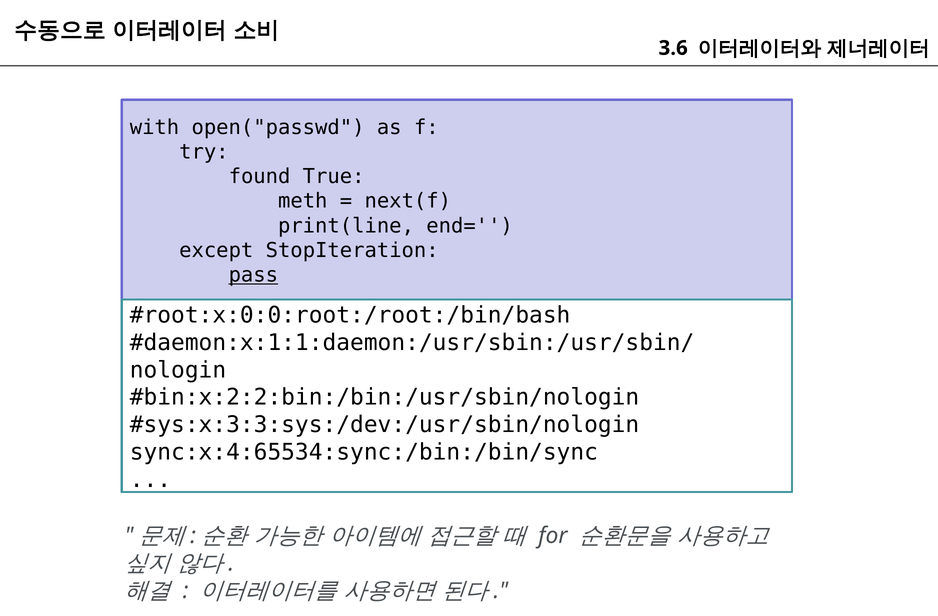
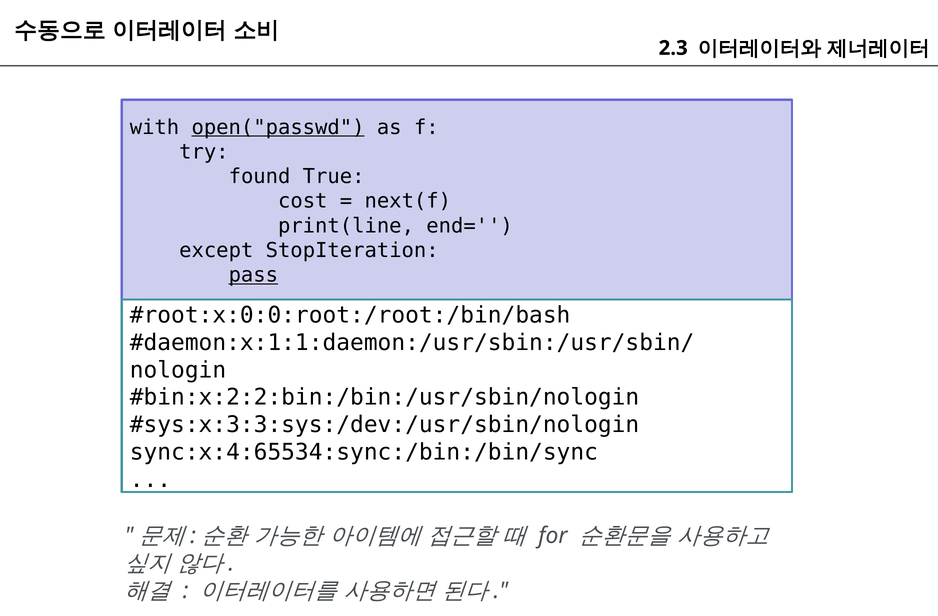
3.6: 3.6 -> 2.3
open("passwd underline: none -> present
meth: meth -> cost
